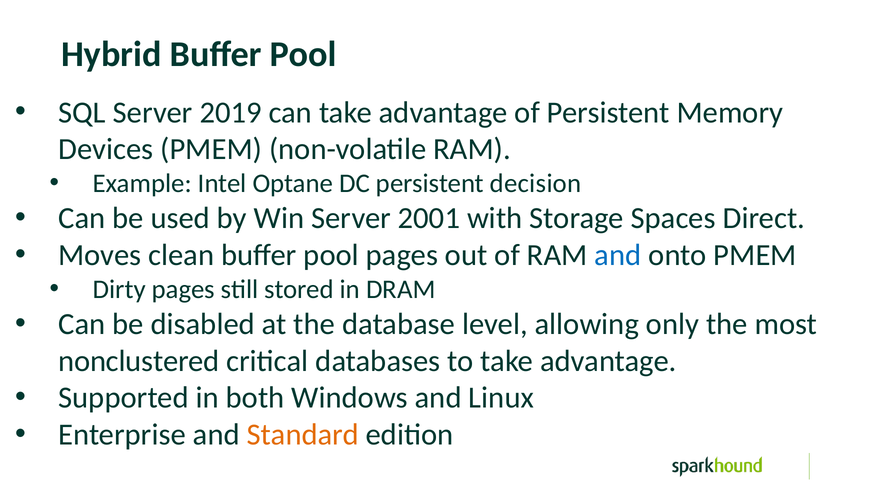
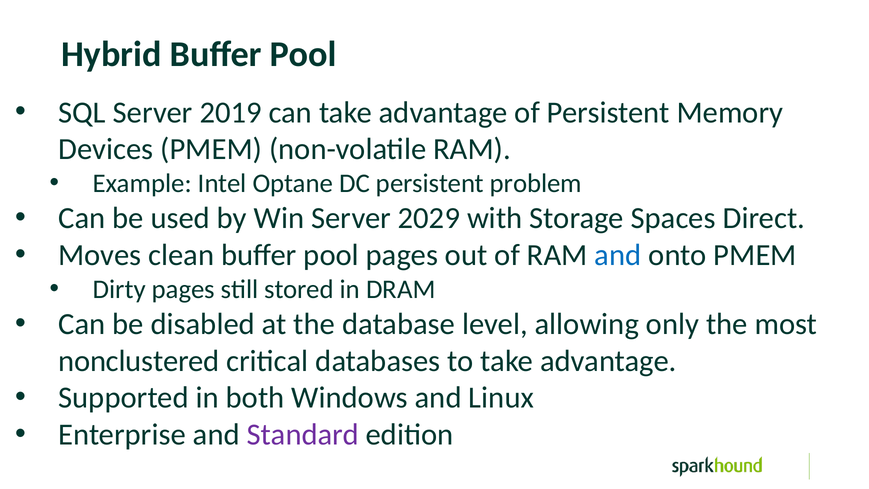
decision: decision -> problem
2001: 2001 -> 2029
Standard colour: orange -> purple
